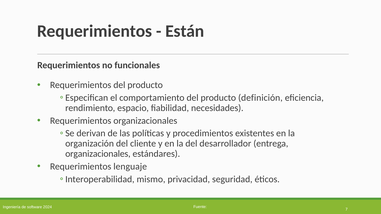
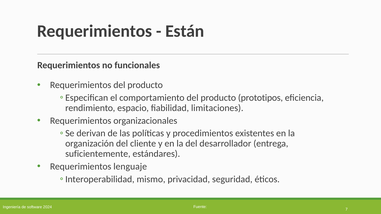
definición: definición -> prototipos
necesidades: necesidades -> limitaciones
organizacionales at (98, 154): organizacionales -> suficientemente
